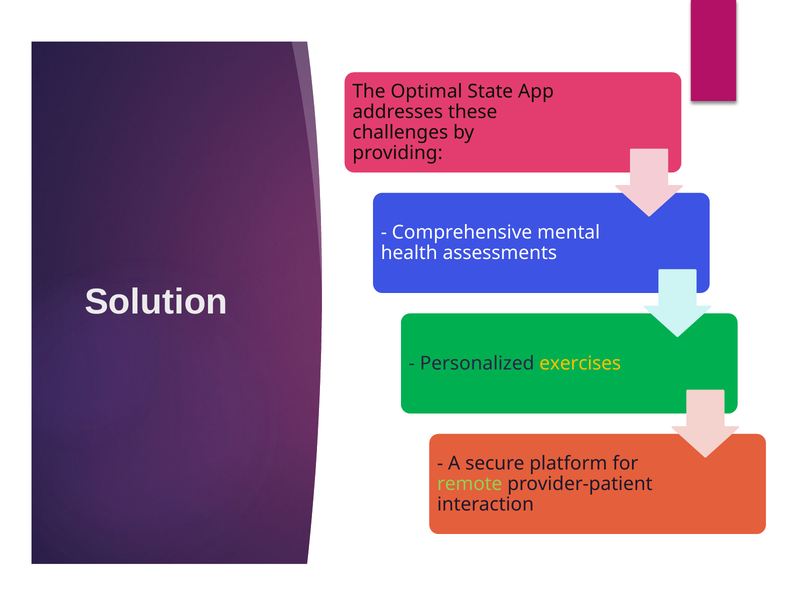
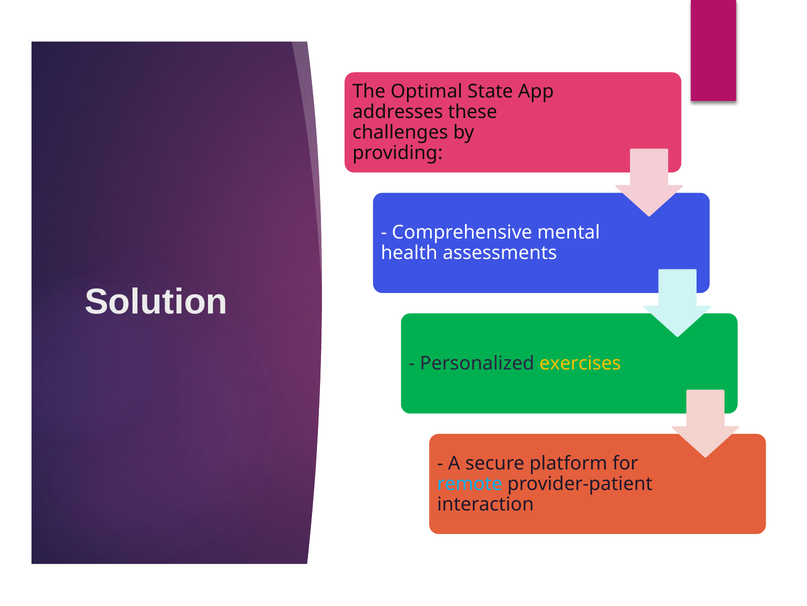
remote colour: light green -> light blue
